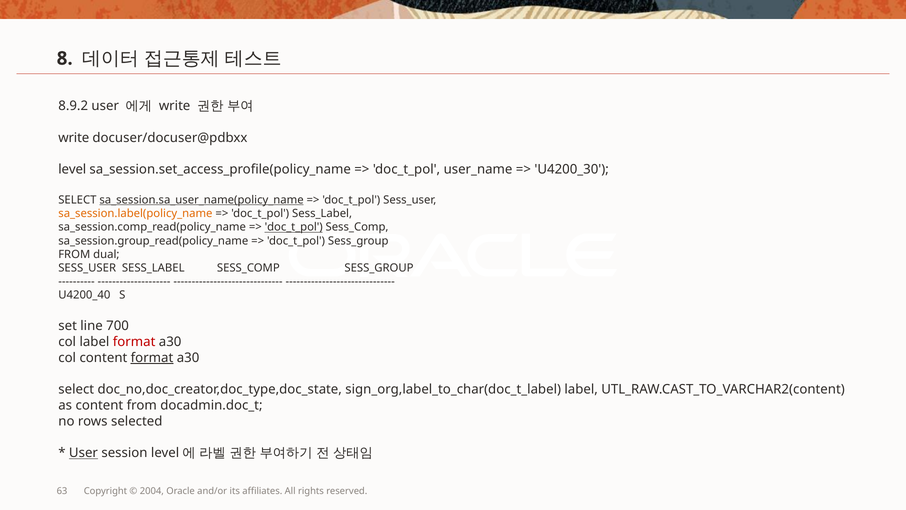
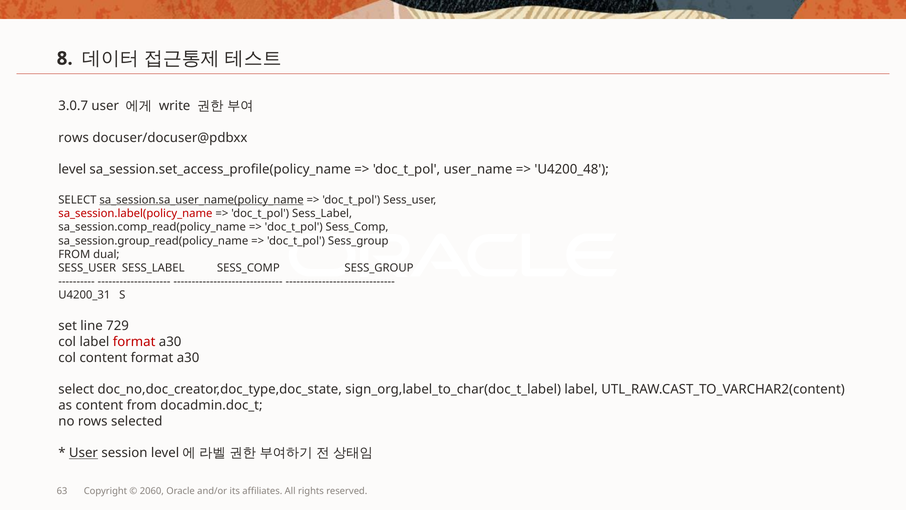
8.9.2: 8.9.2 -> 3.0.7
write at (74, 138): write -> rows
U4200_30: U4200_30 -> U4200_48
sa_session.label(policy_name colour: orange -> red
doc_t_pol at (294, 227) underline: present -> none
U4200_40: U4200_40 -> U4200_31
700: 700 -> 729
format at (152, 357) underline: present -> none
2004: 2004 -> 2060
